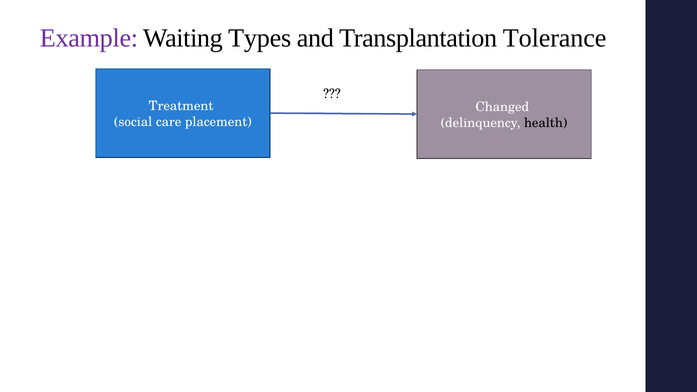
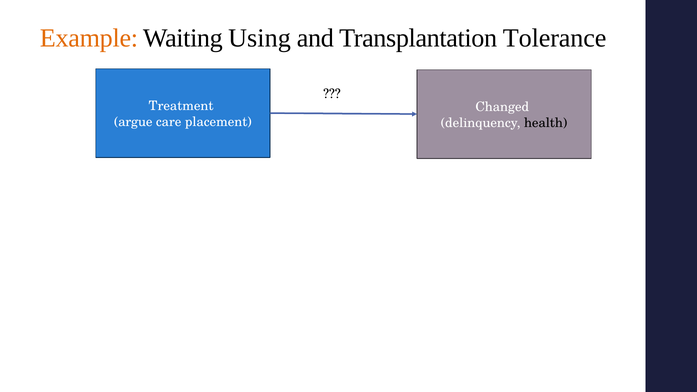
Example colour: purple -> orange
Types: Types -> Using
social: social -> argue
